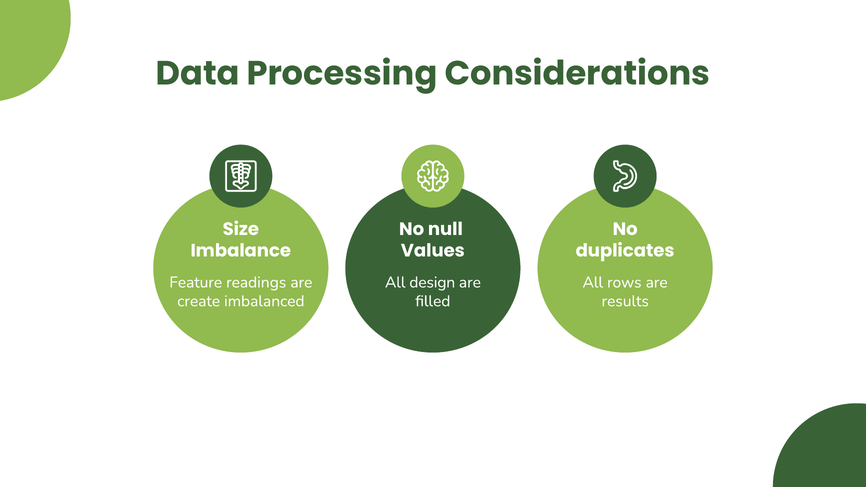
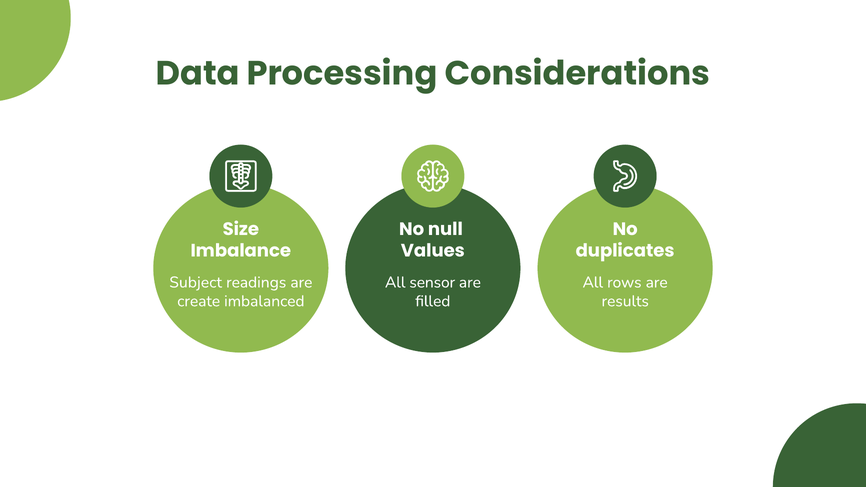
Feature: Feature -> Subject
design: design -> sensor
